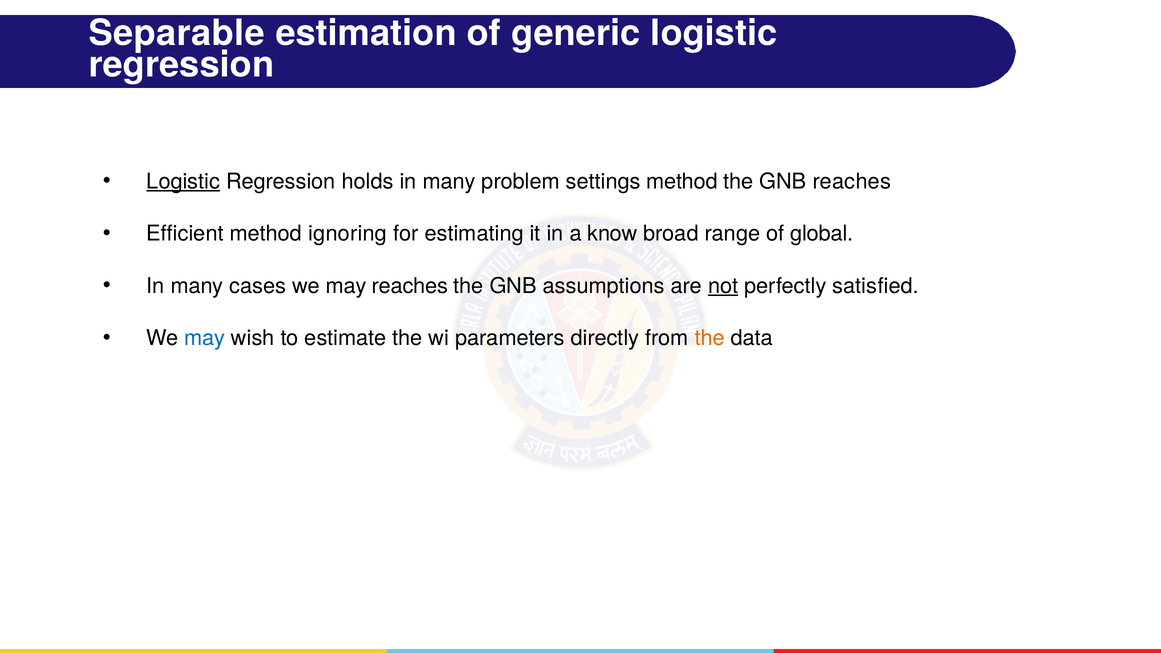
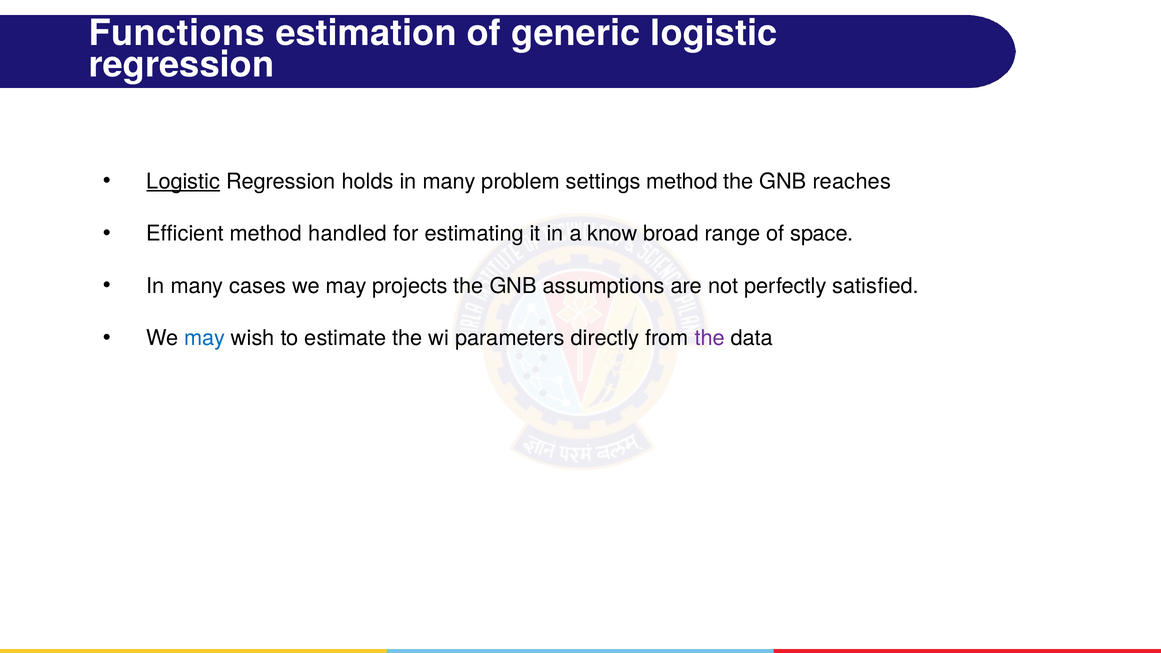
Separable: Separable -> Functions
ignoring: ignoring -> handled
global: global -> space
may reaches: reaches -> projects
not underline: present -> none
the at (710, 338) colour: orange -> purple
